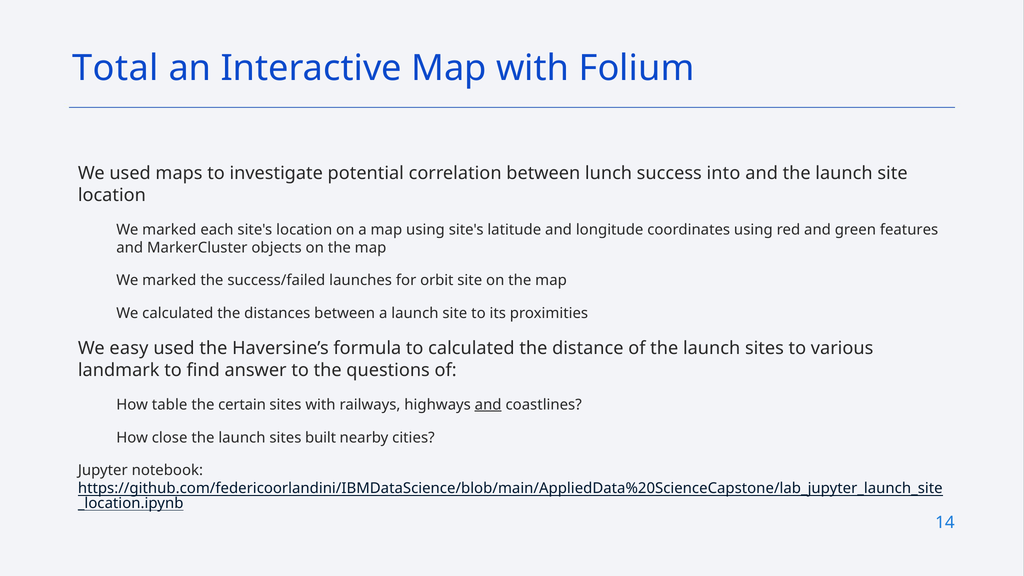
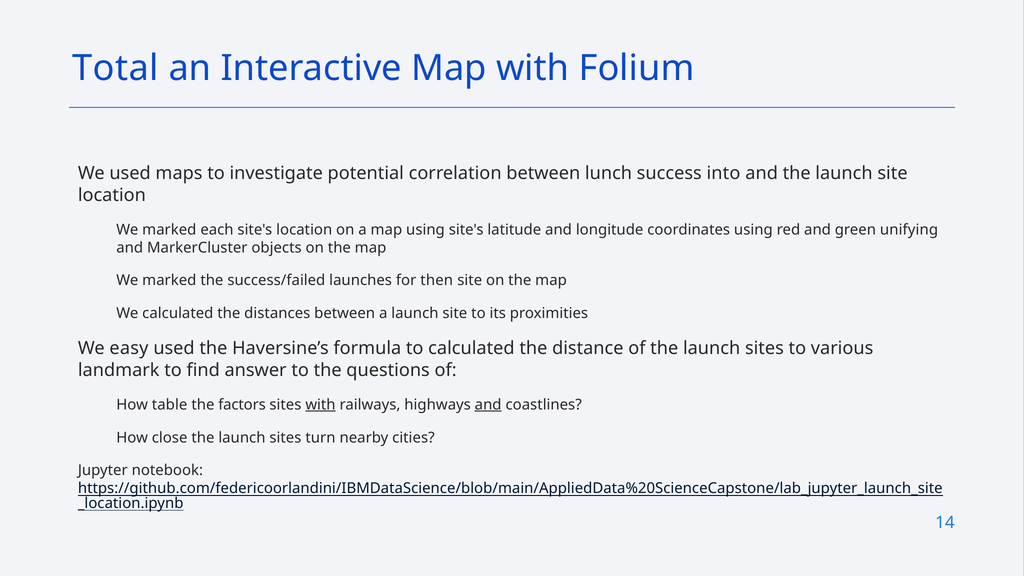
features: features -> unifying
orbit: orbit -> then
certain: certain -> factors
with at (320, 405) underline: none -> present
built: built -> turn
